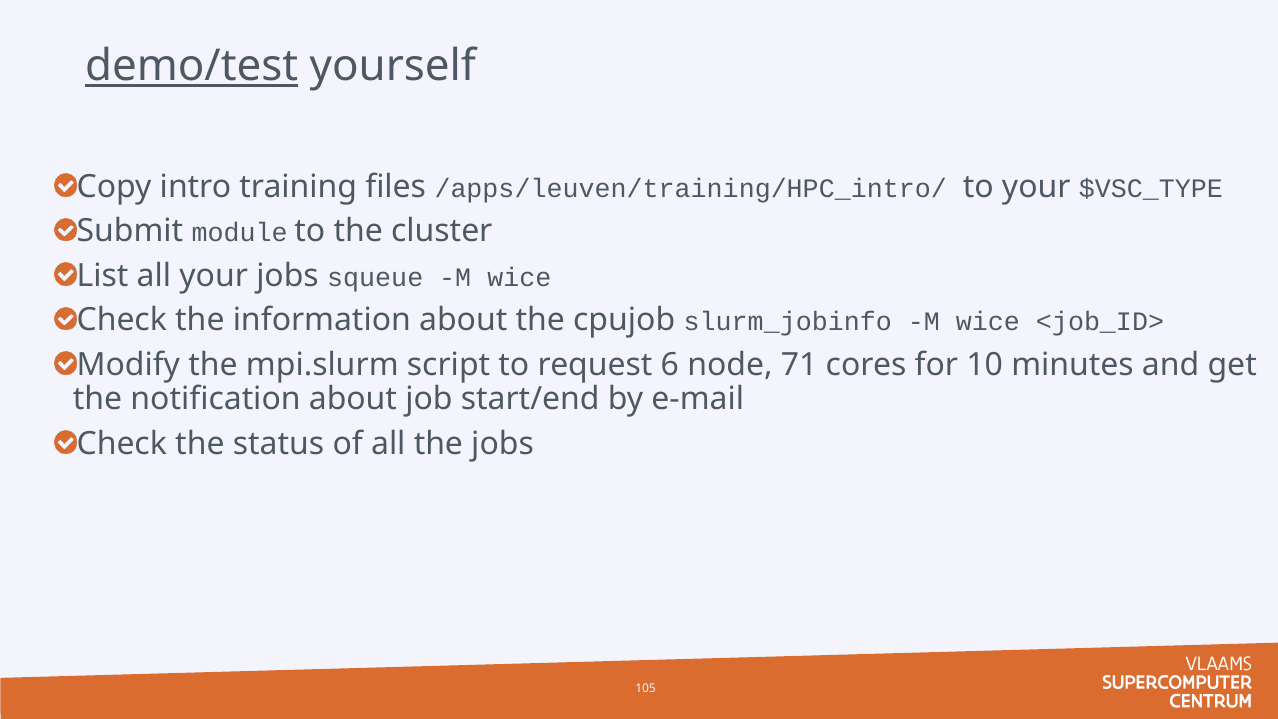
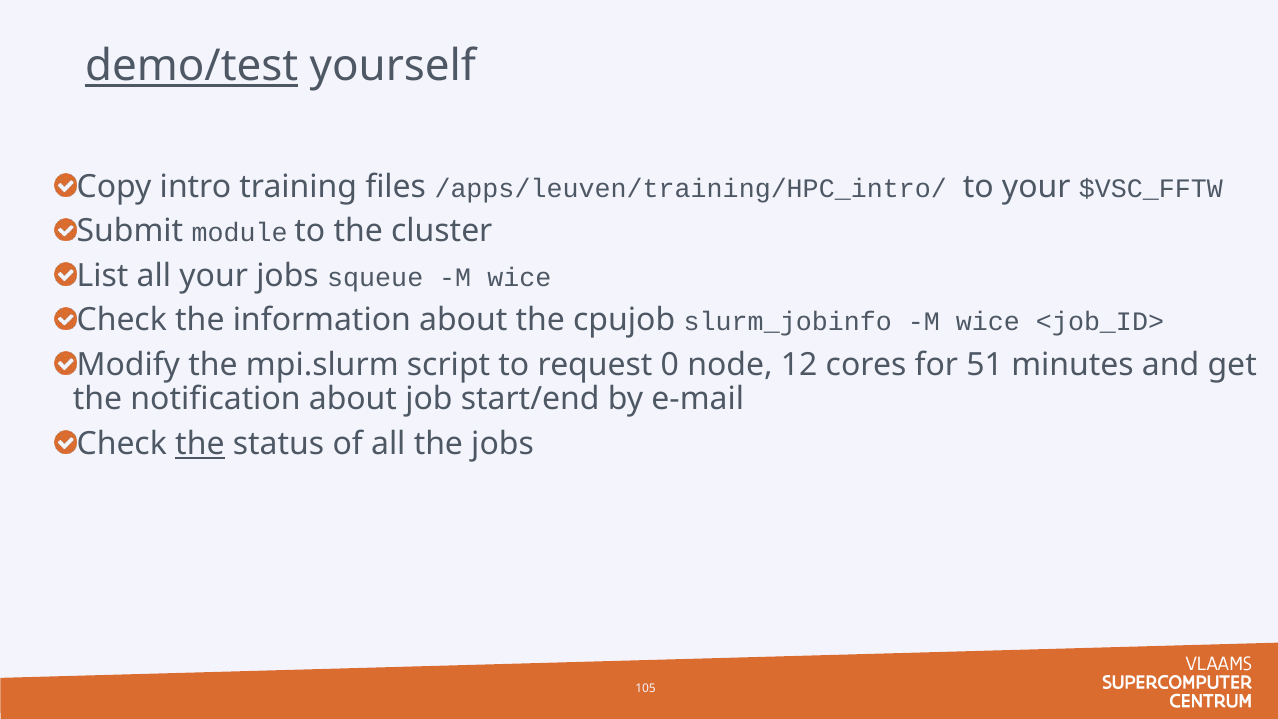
$VSC_TYPE: $VSC_TYPE -> $VSC_FFTW
6: 6 -> 0
71: 71 -> 12
10: 10 -> 51
the at (200, 444) underline: none -> present
